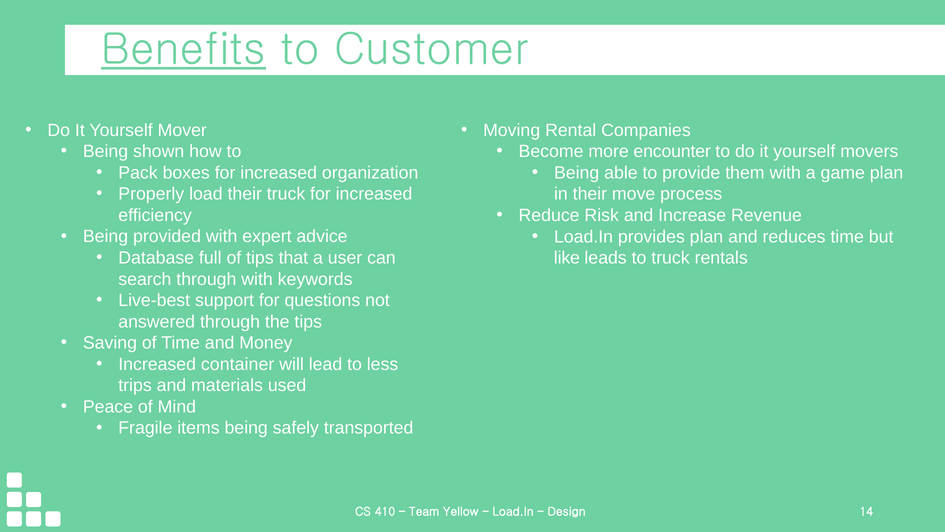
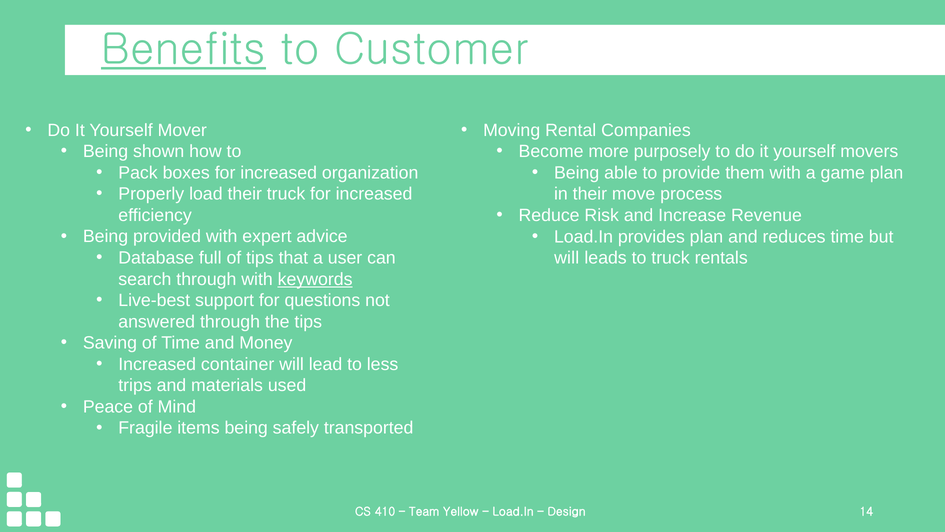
encounter: encounter -> purposely
like at (567, 258): like -> will
keywords underline: none -> present
